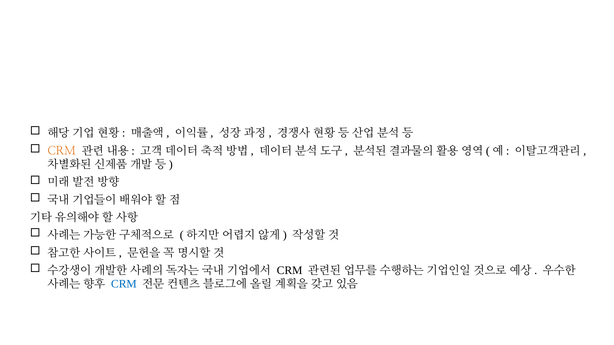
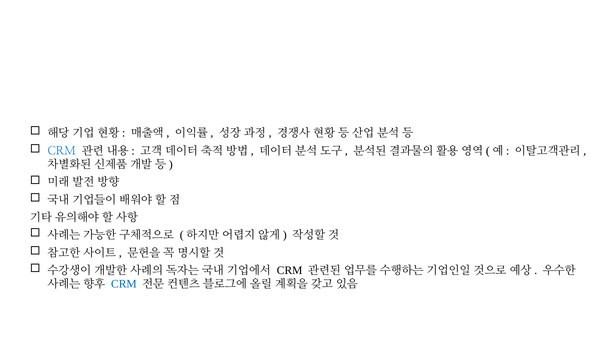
CRM at (62, 151) colour: orange -> blue
